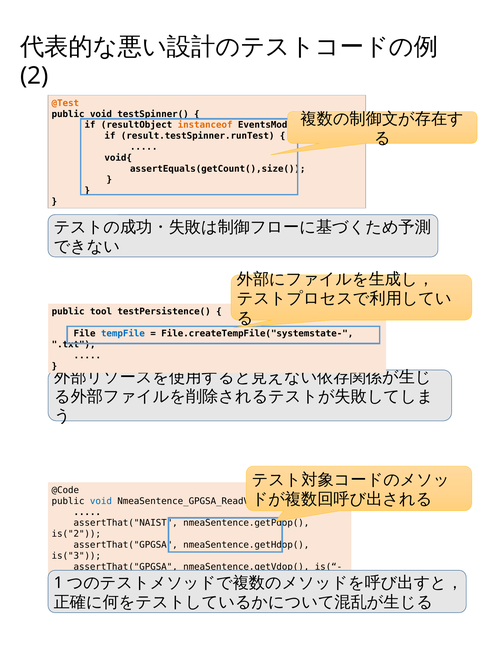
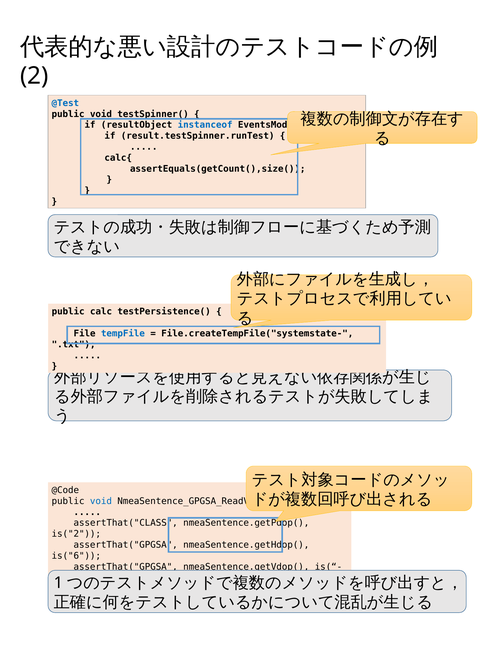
@Test colour: orange -> blue
instanceof colour: orange -> blue
void{: void{ -> calc{
tool: tool -> calc
assertThat("NAIST: assertThat("NAIST -> assertThat("CLASS
is("3: is("3 -> is("6
